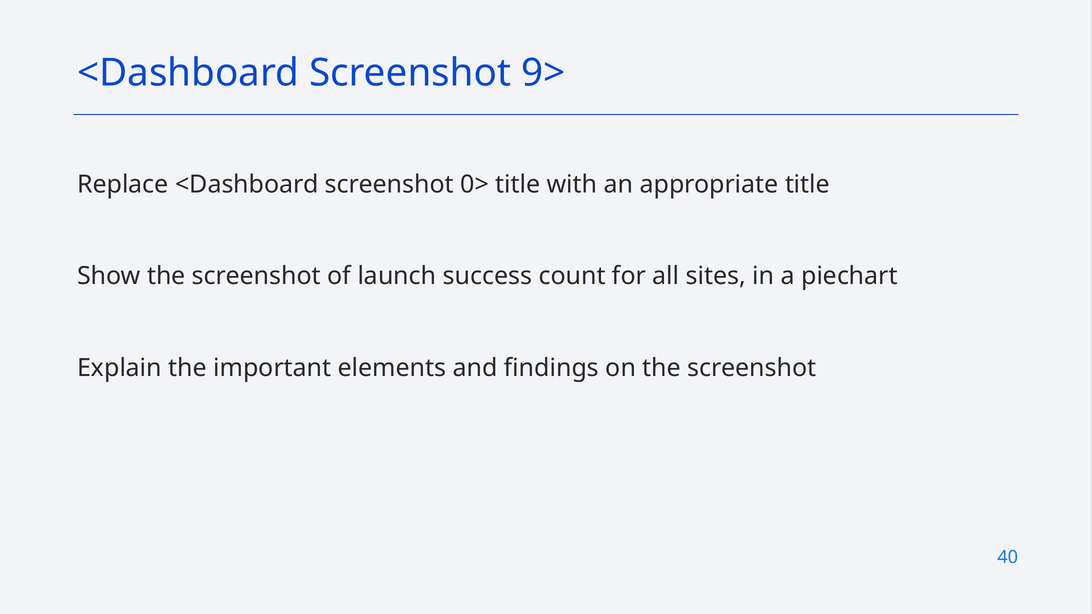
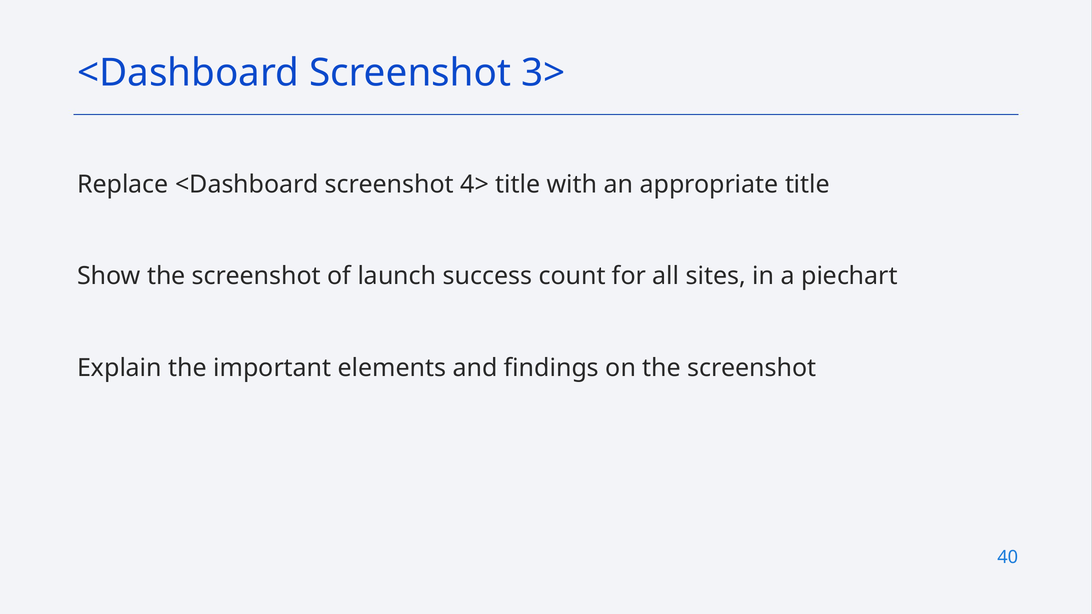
9>: 9> -> 3>
0>: 0> -> 4>
